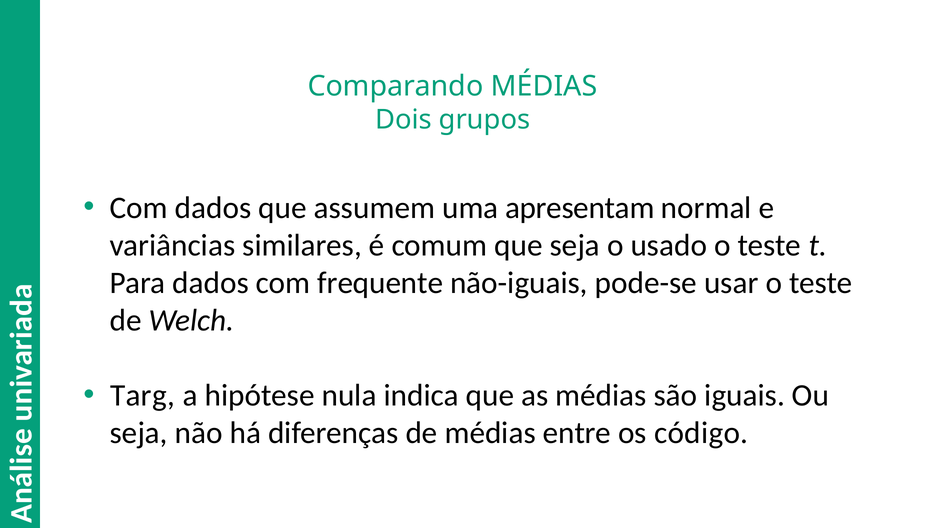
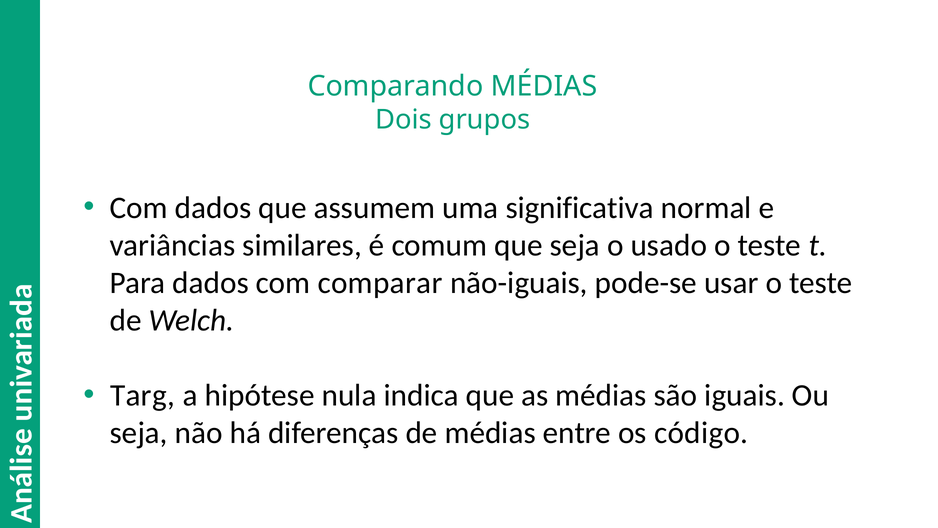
apresentam: apresentam -> significativa
frequente: frequente -> comparar
